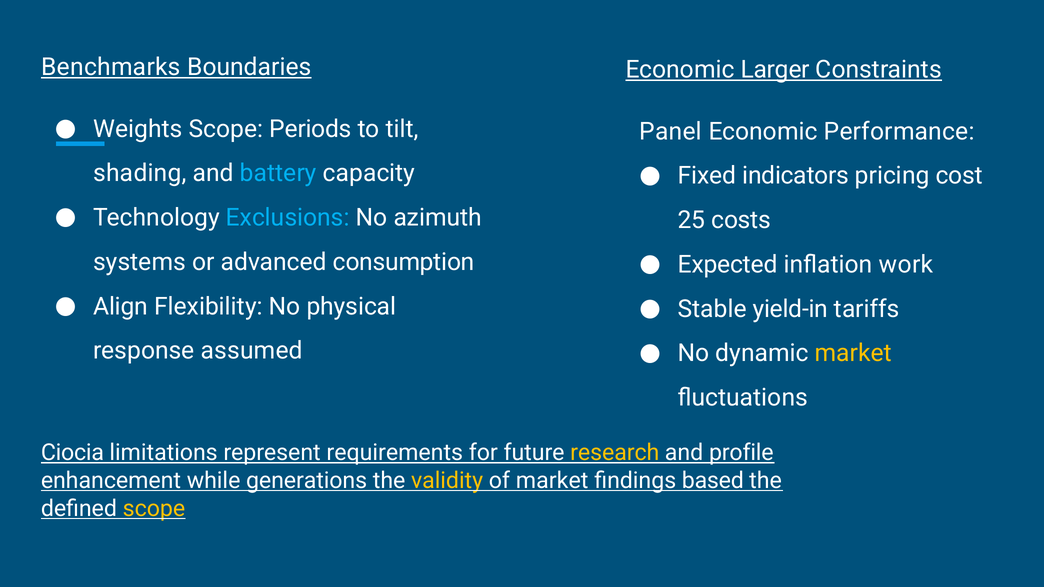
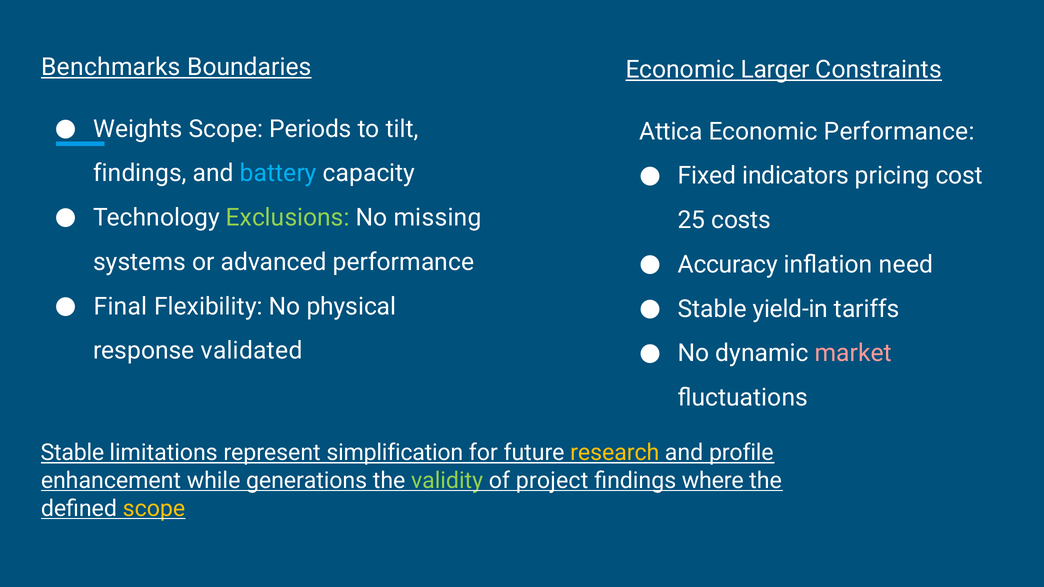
Panel: Panel -> Attica
shading at (140, 173): shading -> findings
Exclusions colour: light blue -> light green
azimuth: azimuth -> missing
advanced consumption: consumption -> performance
Expected: Expected -> Accuracy
work: work -> need
Align: Align -> Final
assumed: assumed -> validated
market at (853, 353) colour: yellow -> pink
Ciocia at (72, 453): Ciocia -> Stable
requirements: requirements -> simplification
validity colour: yellow -> light green
of market: market -> project
based: based -> where
